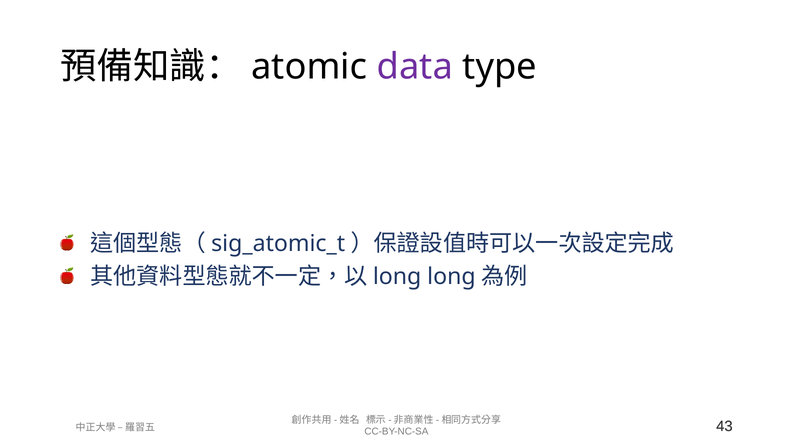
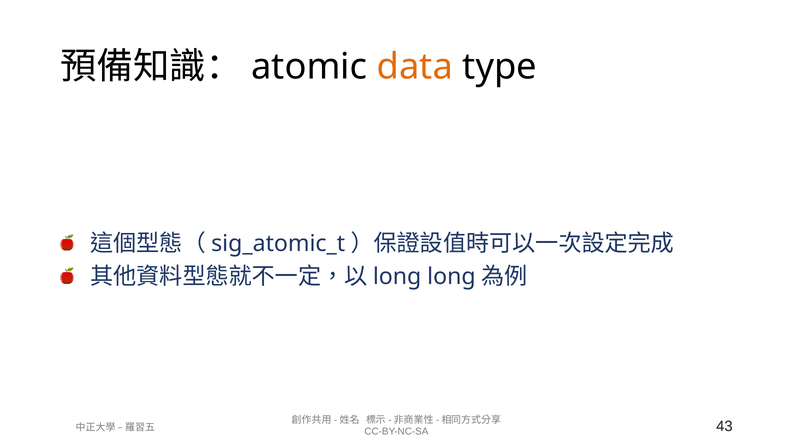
data colour: purple -> orange
